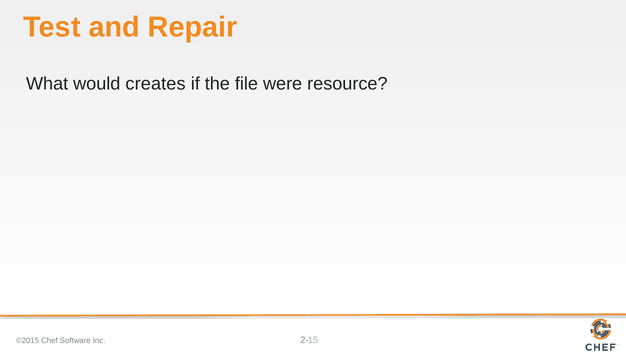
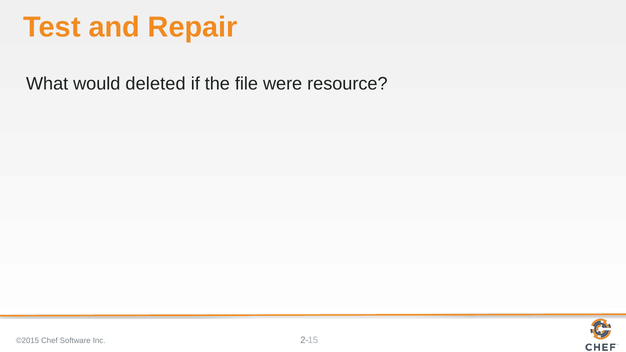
creates: creates -> deleted
